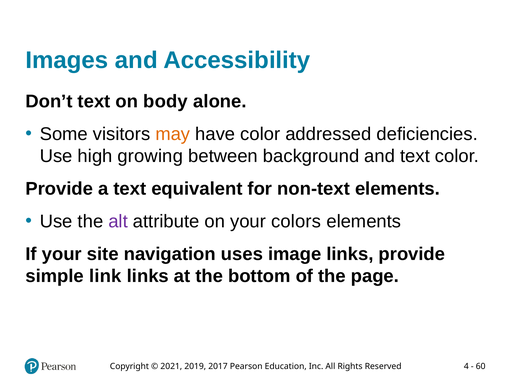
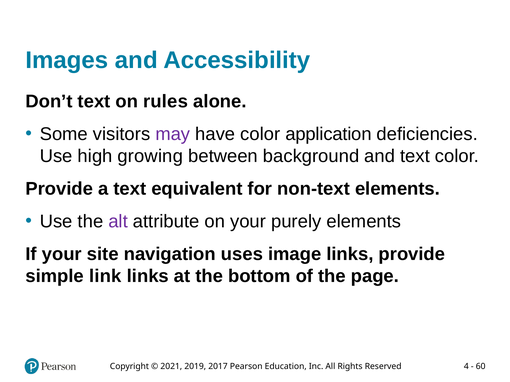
body: body -> rules
may colour: orange -> purple
addressed: addressed -> application
colors: colors -> purely
